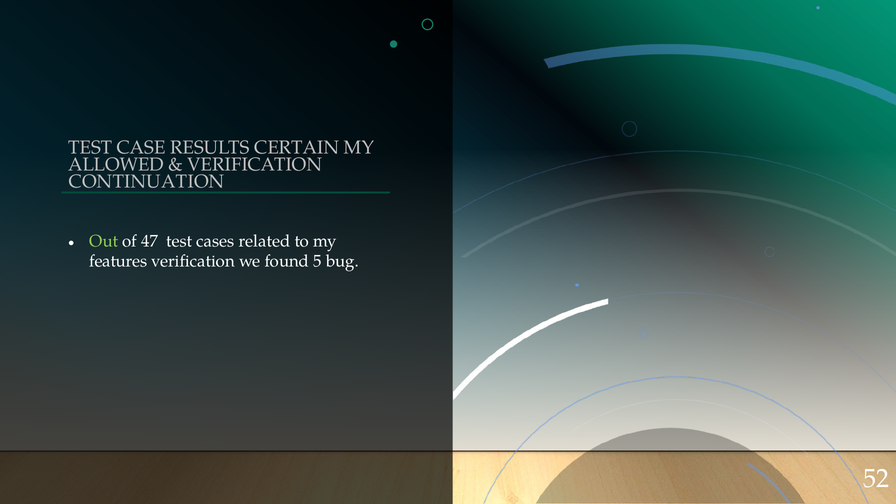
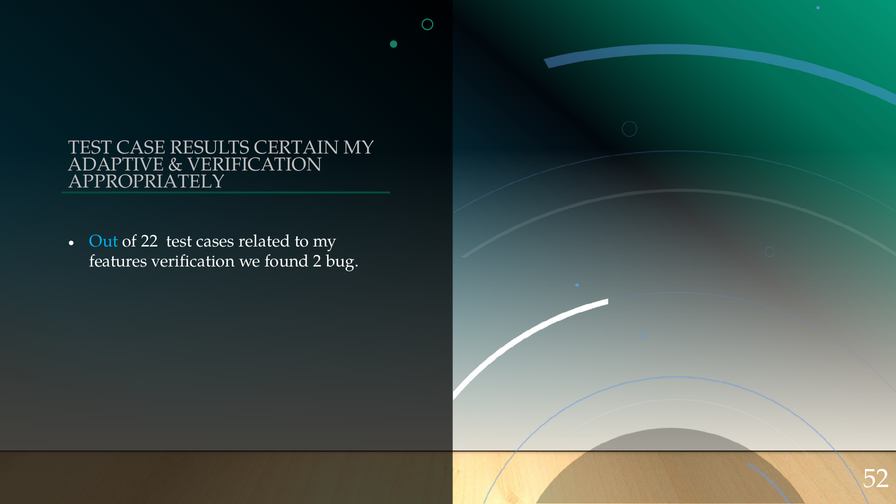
ALLOWED: ALLOWED -> ADAPTIVE
CONTINUATION: CONTINUATION -> APPROPRIATELY
Out colour: light green -> light blue
47: 47 -> 22
5: 5 -> 2
